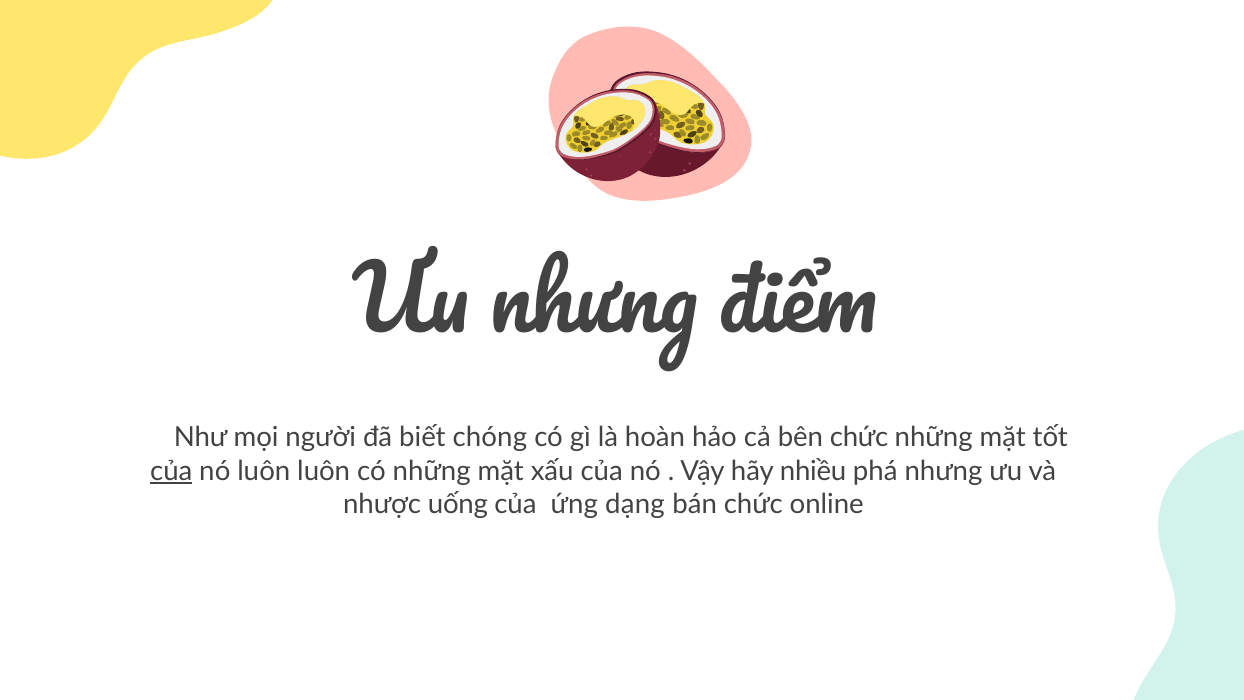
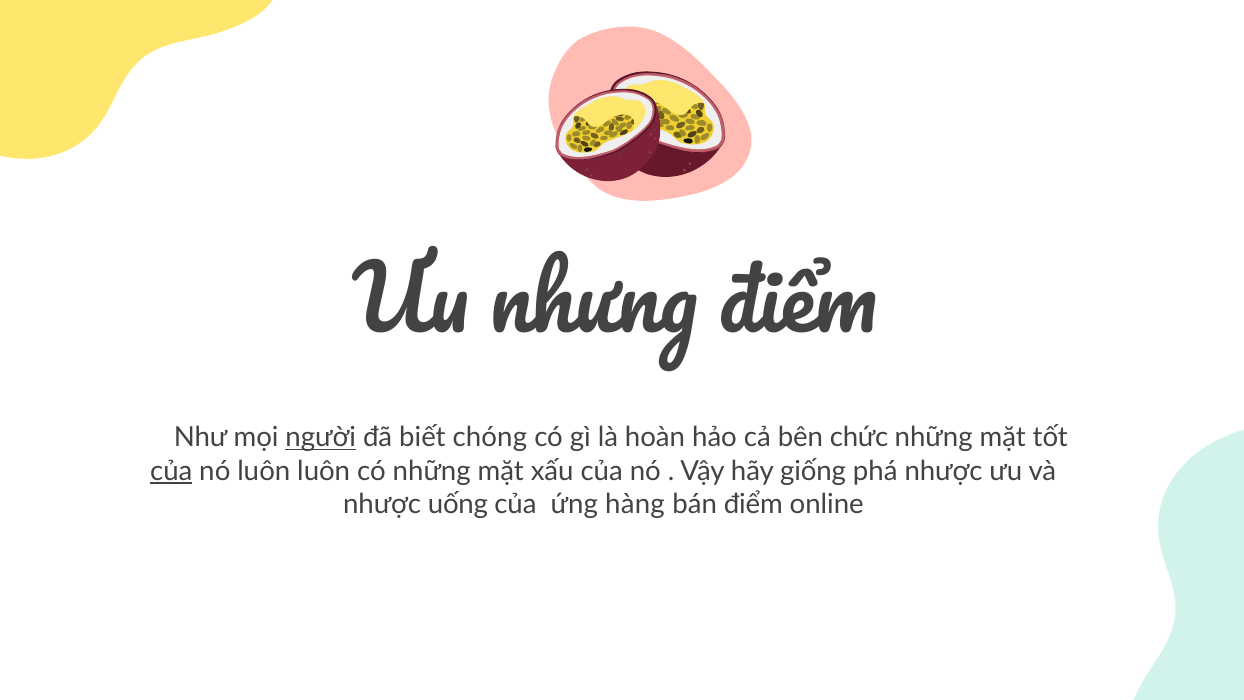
người underline: none -> present
nhiều: nhiều -> giống
phá nhưng: nhưng -> nhược
dạng: dạng -> hàng
bán chức: chức -> điểm
